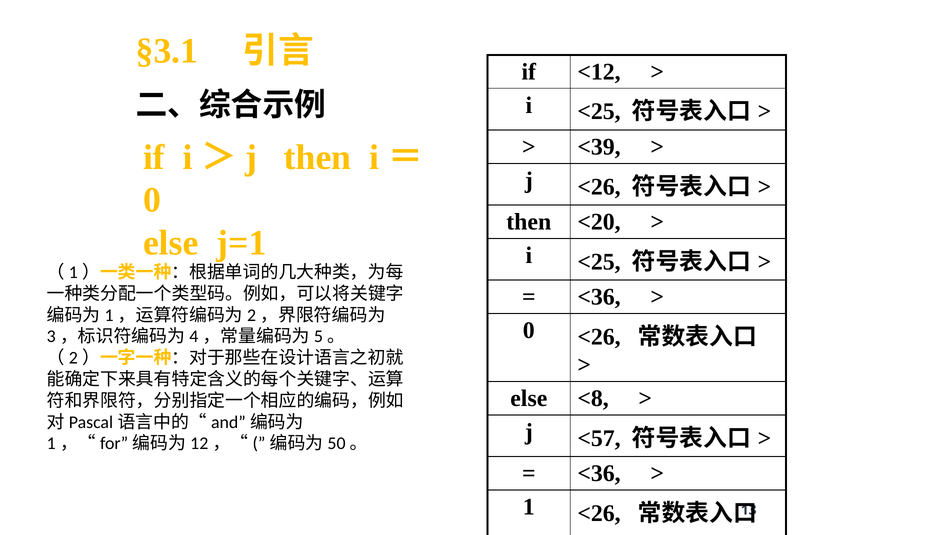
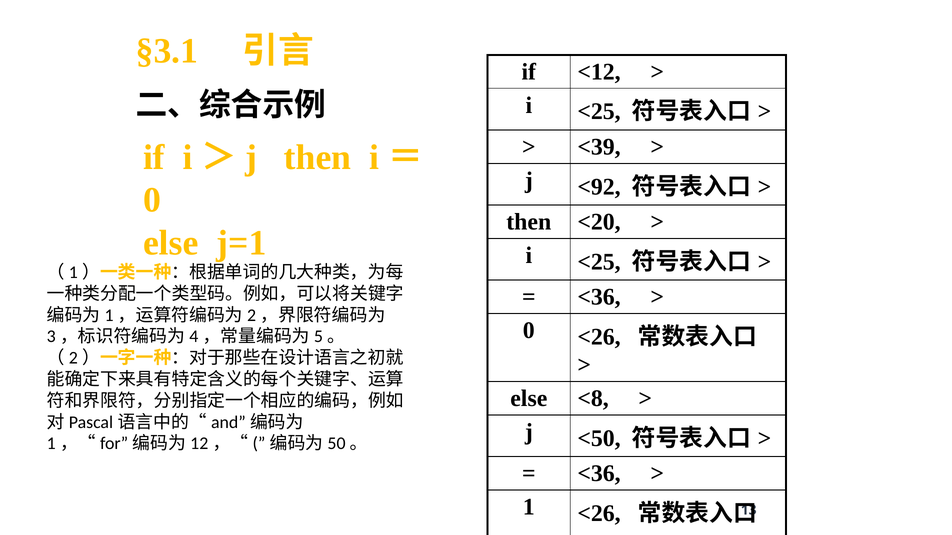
j <26: <26 -> <92
<57: <57 -> <50
